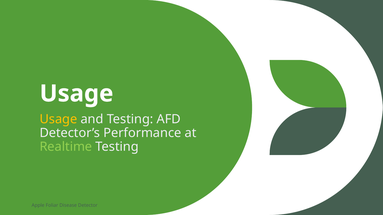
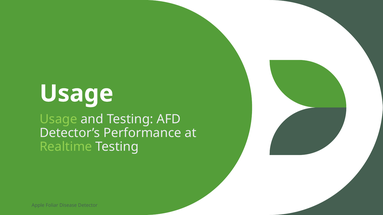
Usage at (58, 119) colour: yellow -> light green
